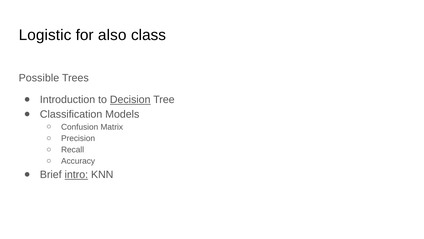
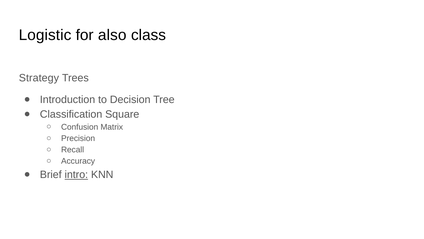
Possible: Possible -> Strategy
Decision underline: present -> none
Models: Models -> Square
